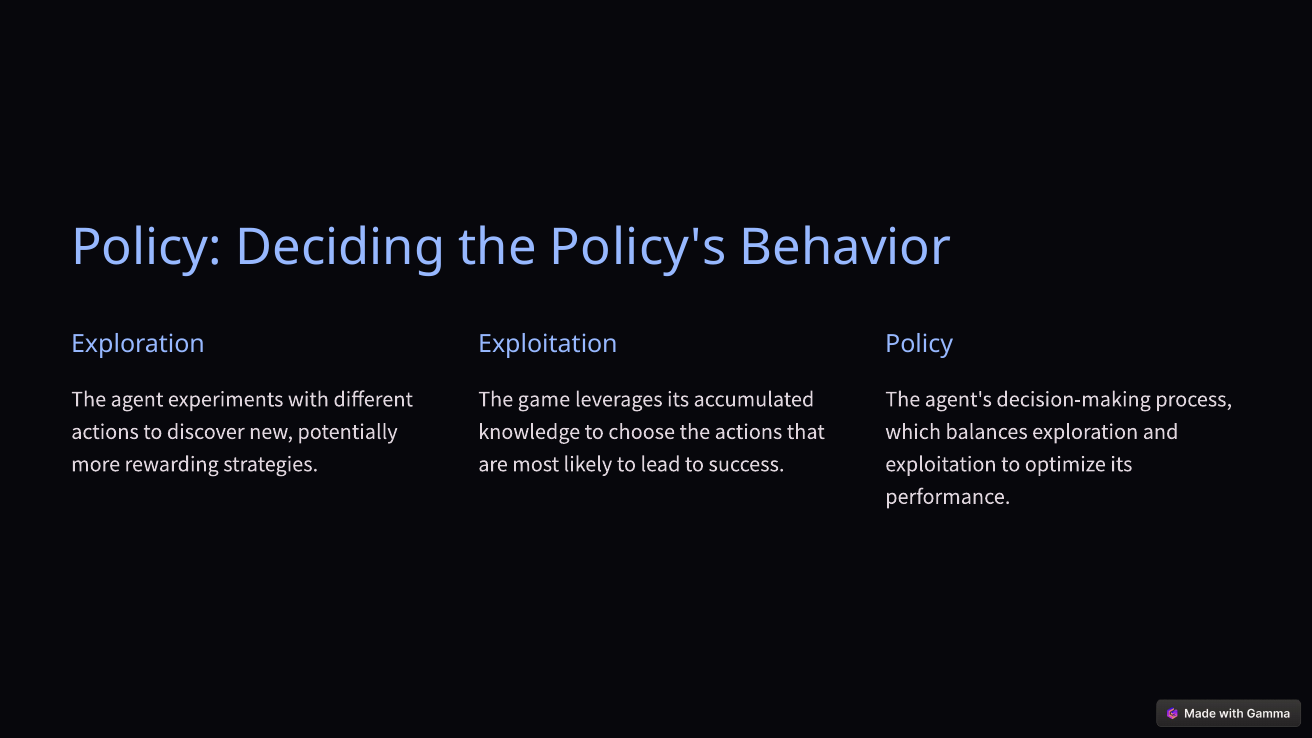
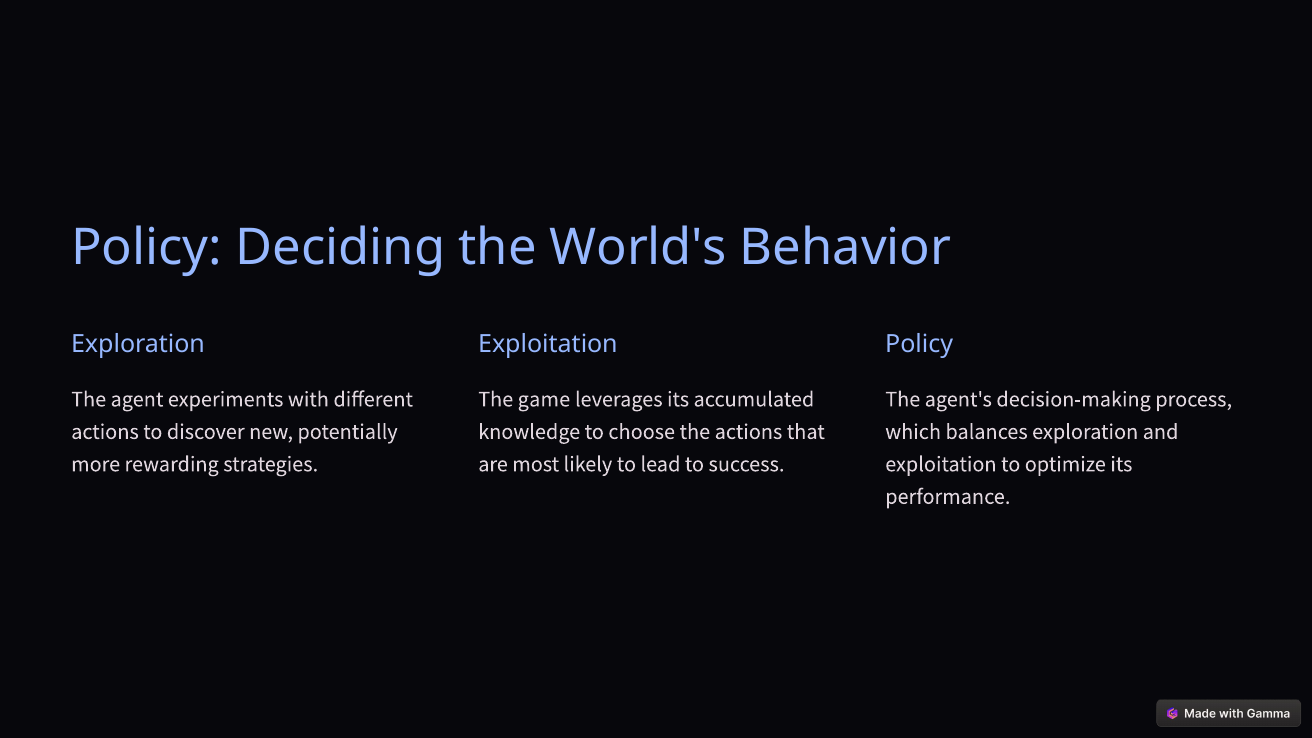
Policy's: Policy's -> World's
